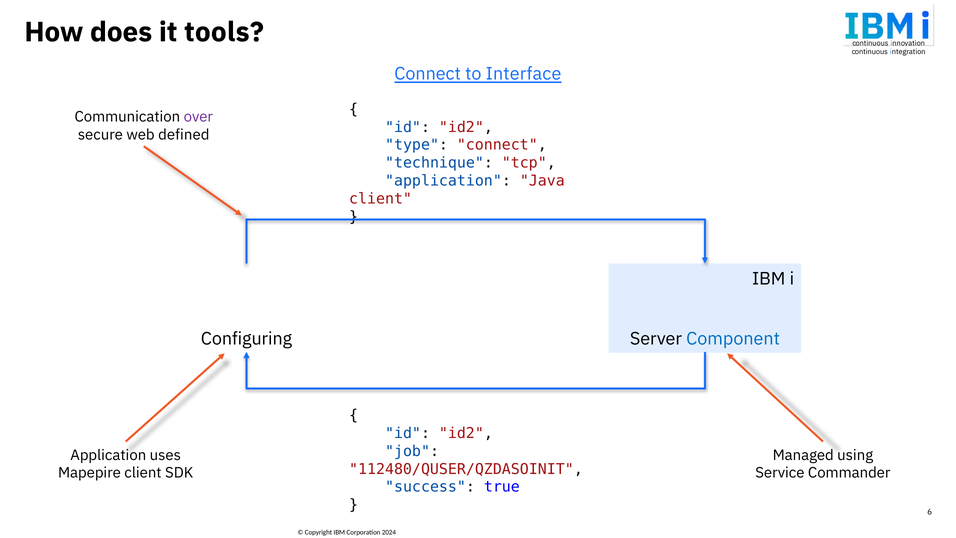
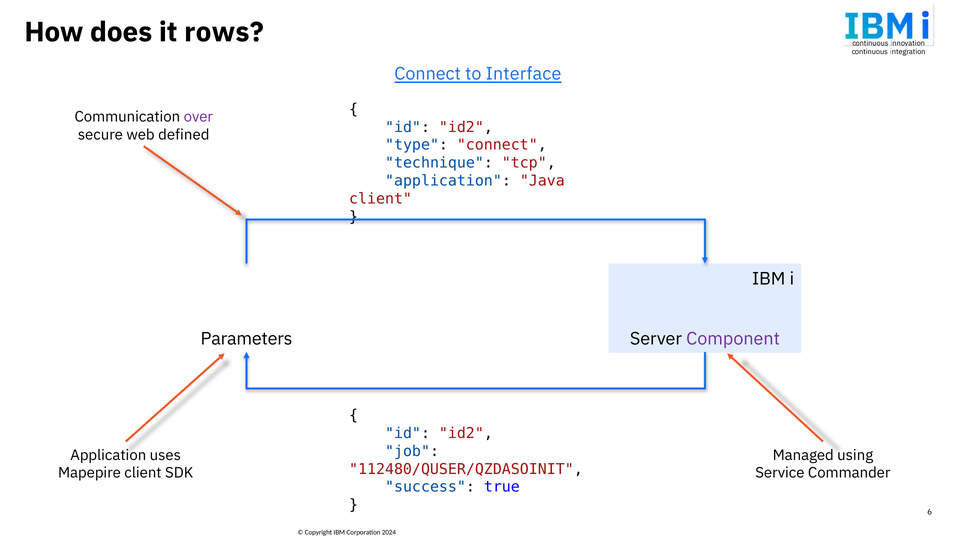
tools: tools -> rows
Configuring: Configuring -> Parameters
Component colour: blue -> purple
